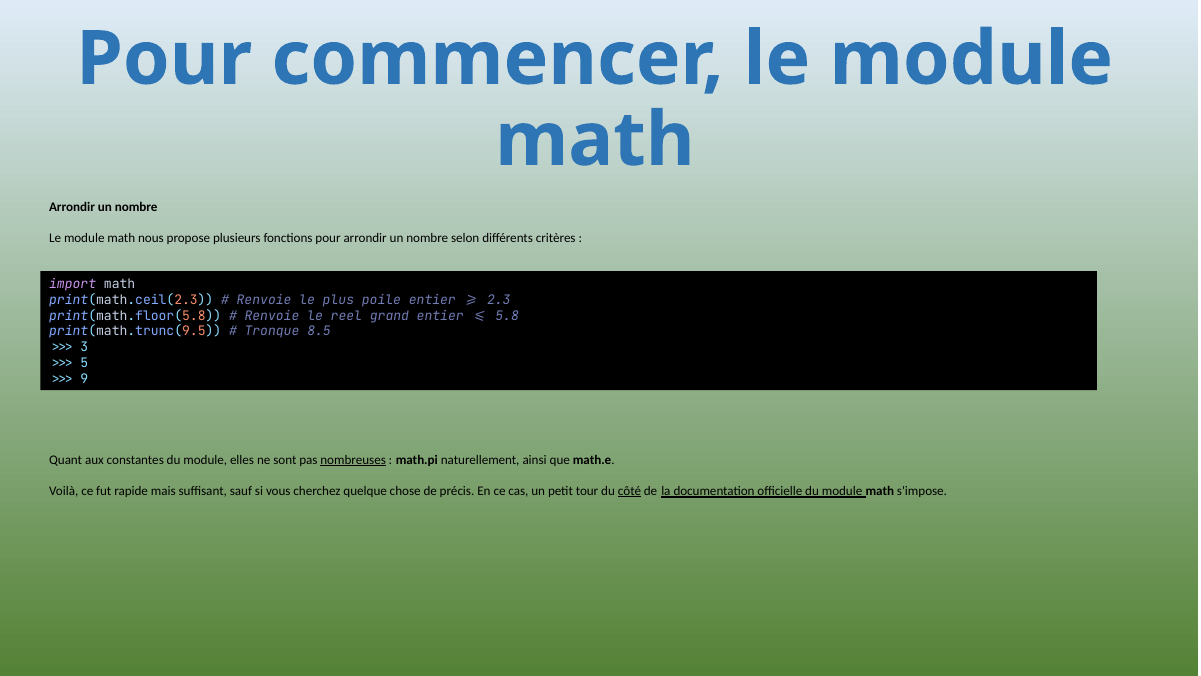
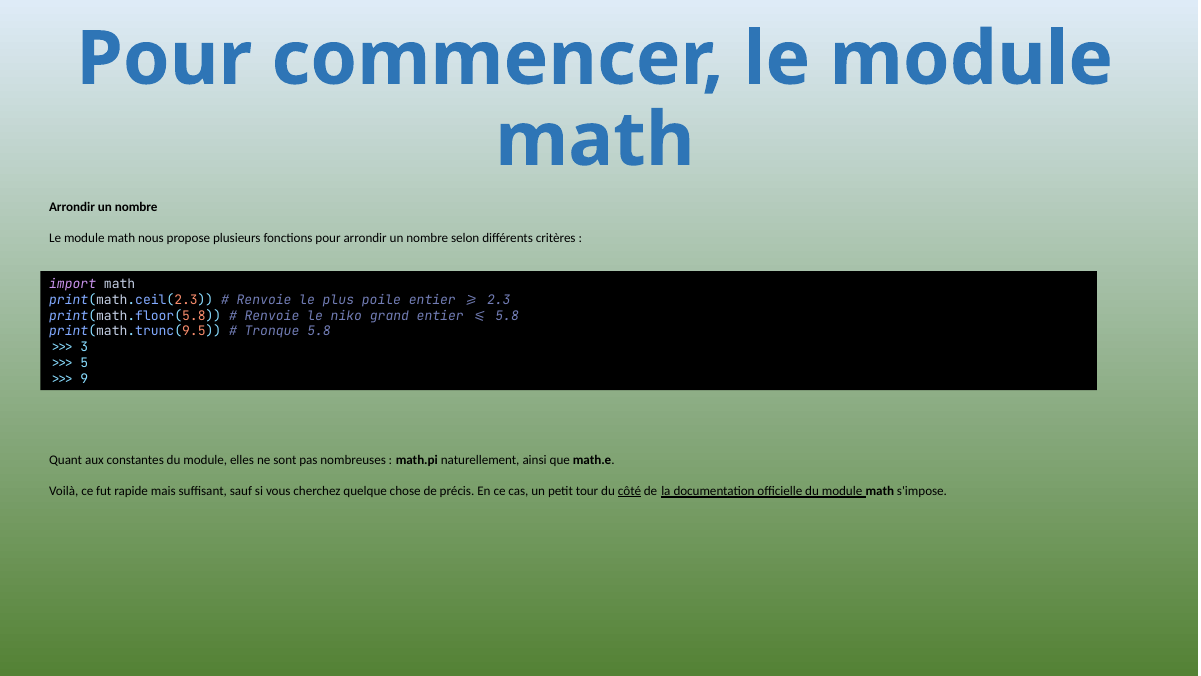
reel: reel -> niko
Tronque 8.5: 8.5 -> 5.8
nombreuses underline: present -> none
